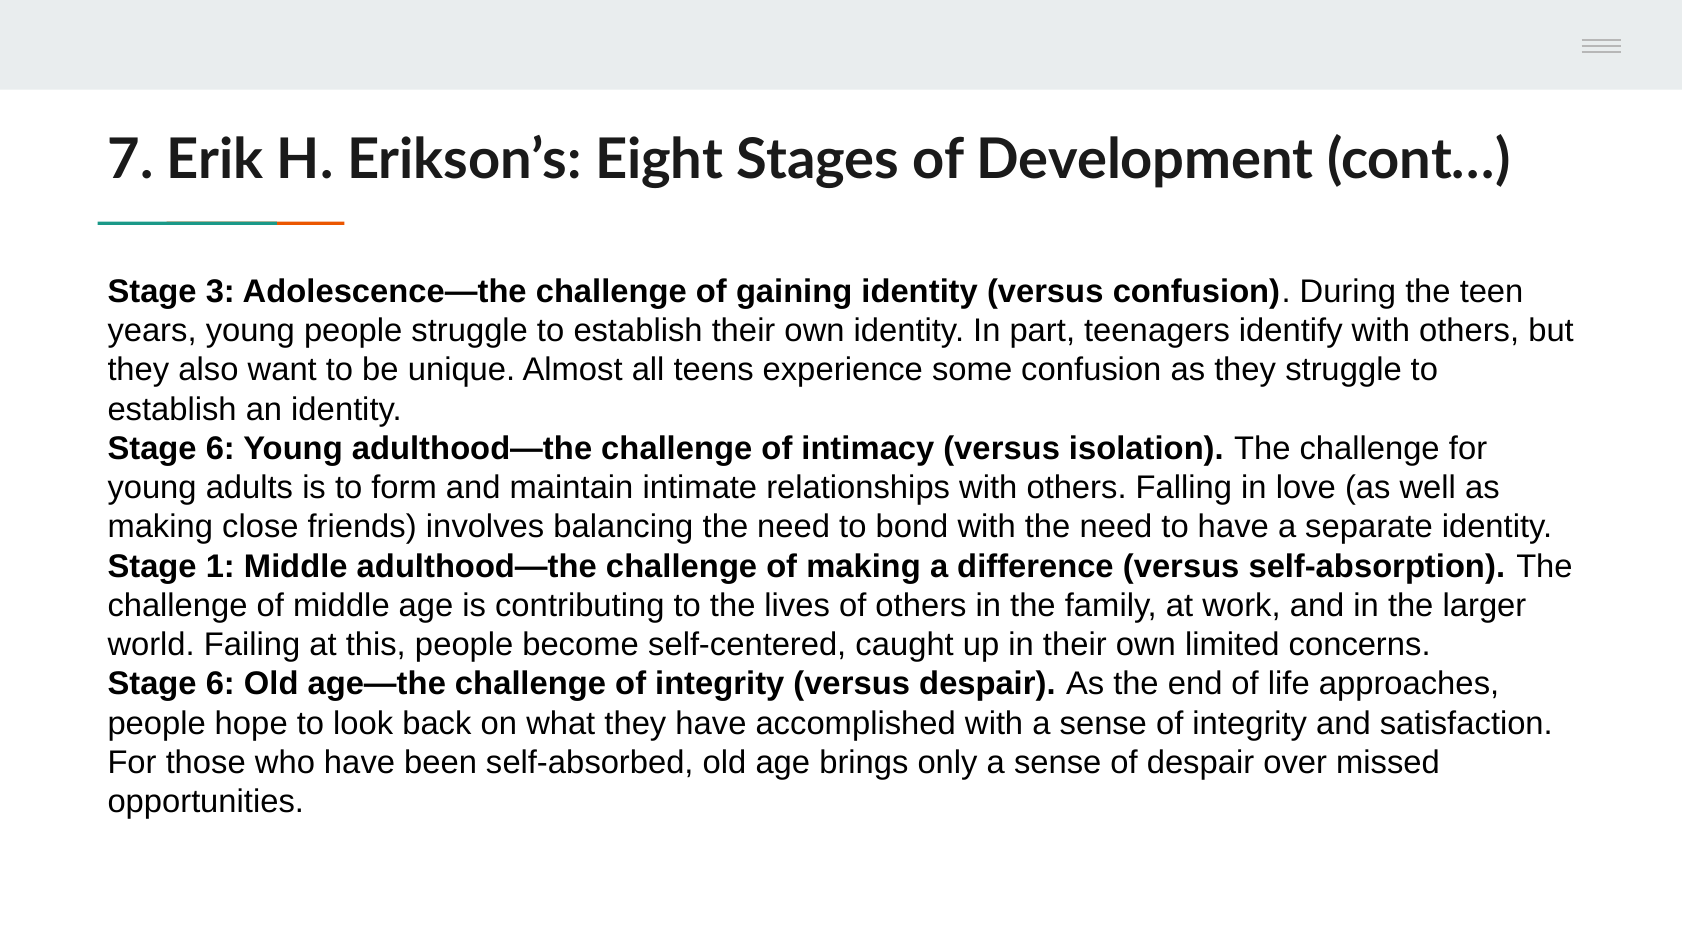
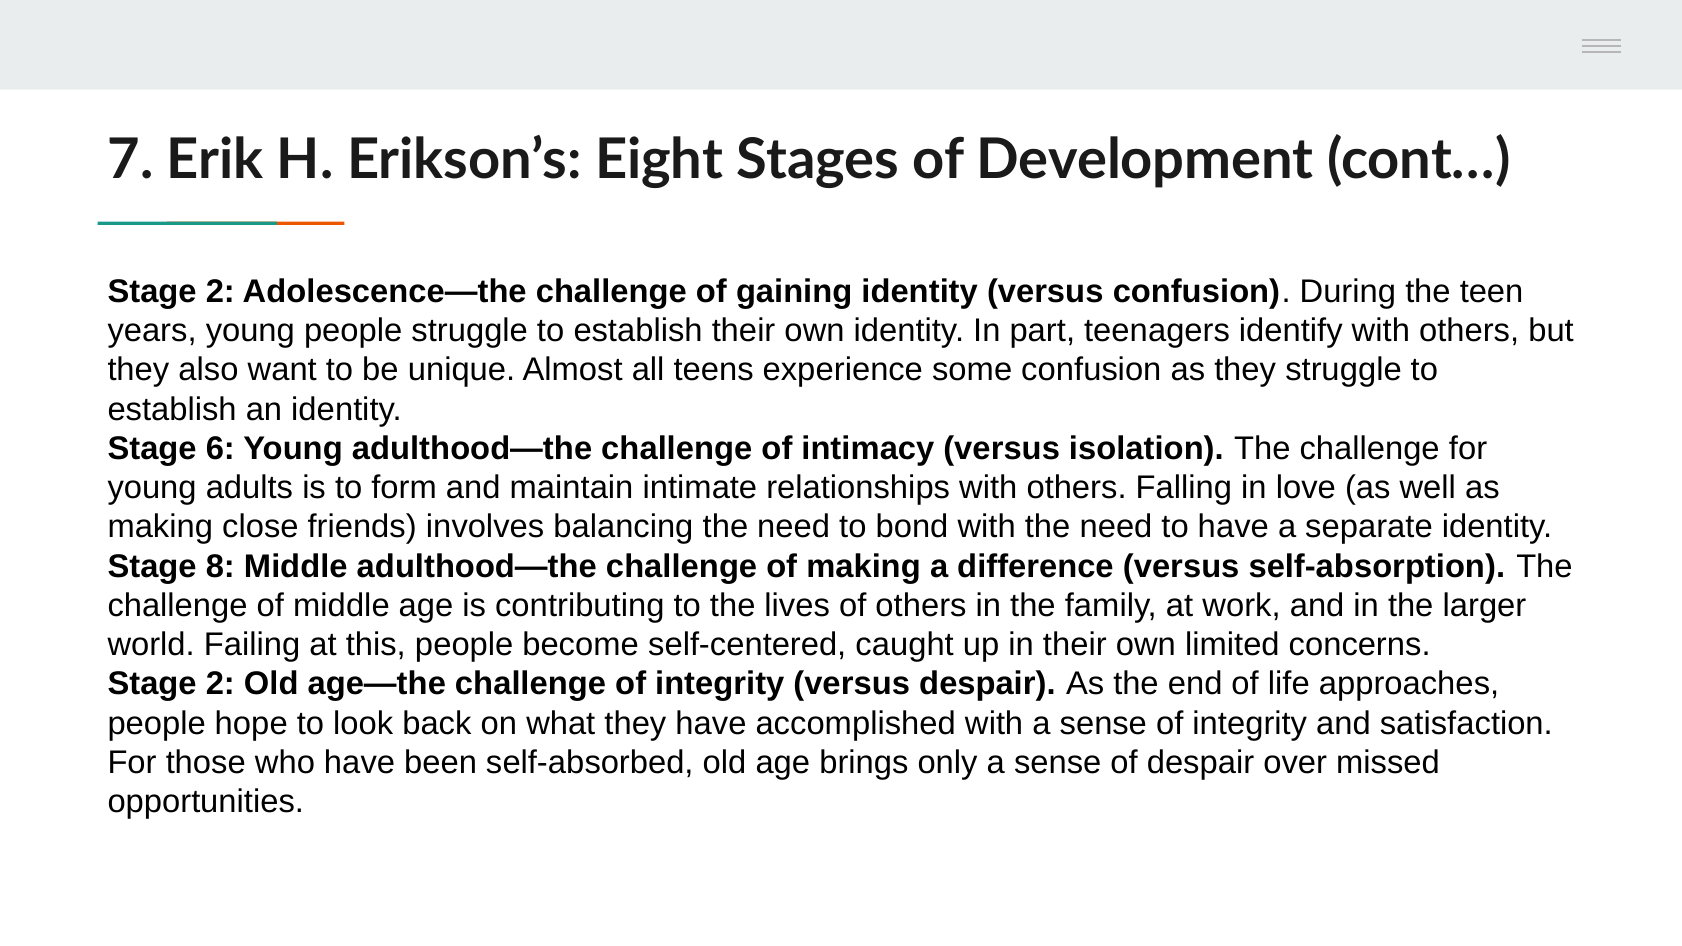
3 at (220, 292): 3 -> 2
1: 1 -> 8
6 at (220, 684): 6 -> 2
